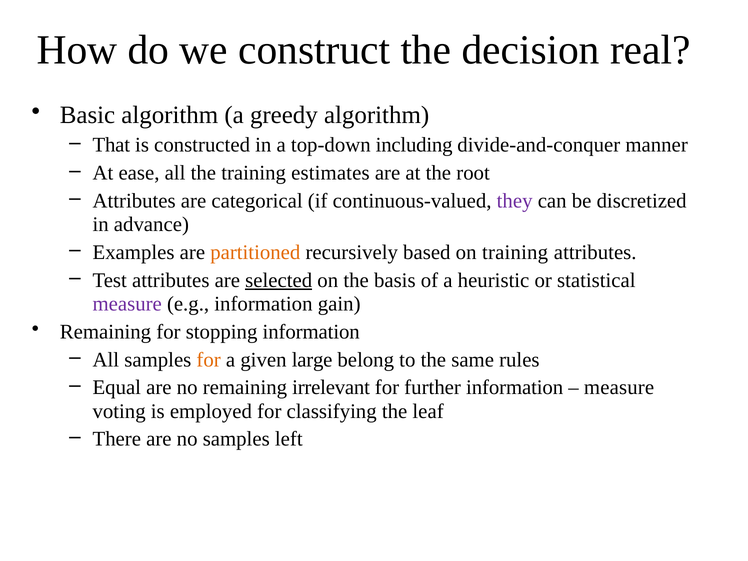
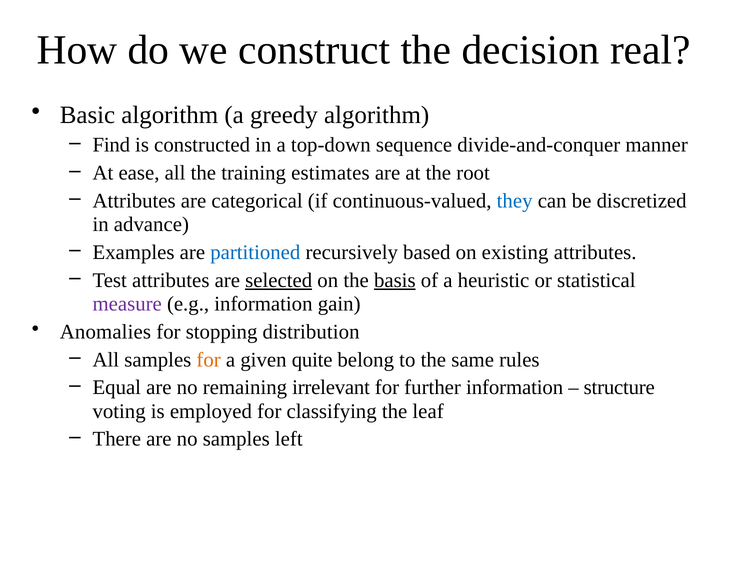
That: That -> Find
including: including -> sequence
they colour: purple -> blue
partitioned colour: orange -> blue
on training: training -> existing
basis underline: none -> present
Remaining at (105, 332): Remaining -> Anomalies
stopping information: information -> distribution
large: large -> quite
measure at (619, 388): measure -> structure
